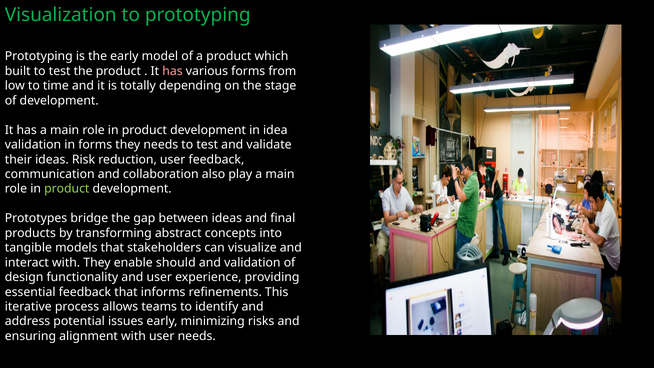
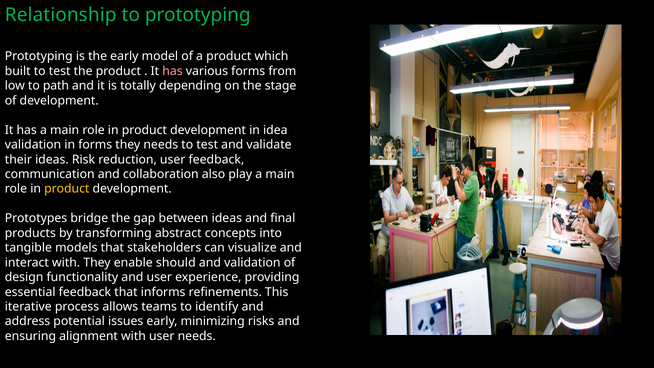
Visualization: Visualization -> Relationship
time: time -> path
product at (67, 189) colour: light green -> yellow
